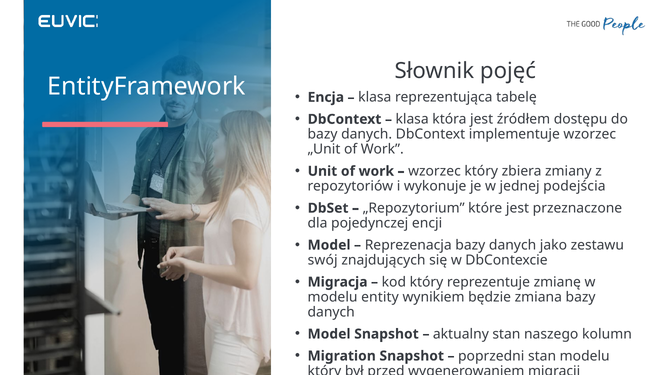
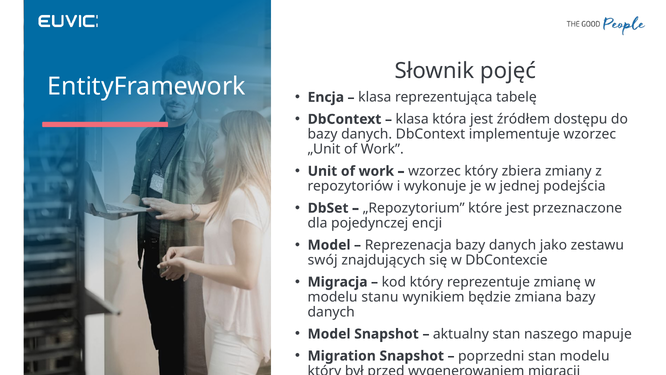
entity: entity -> stanu
kolumn: kolumn -> mapuje
